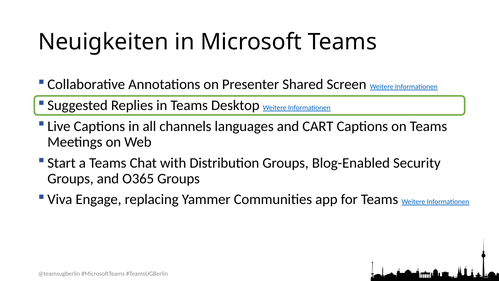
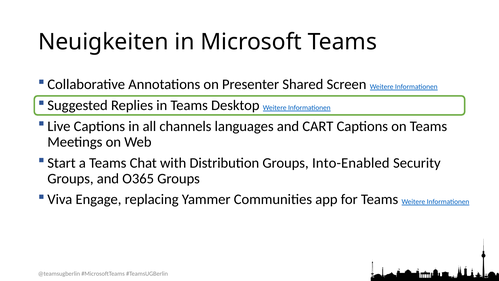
Blog-Enabled: Blog-Enabled -> Into-Enabled
